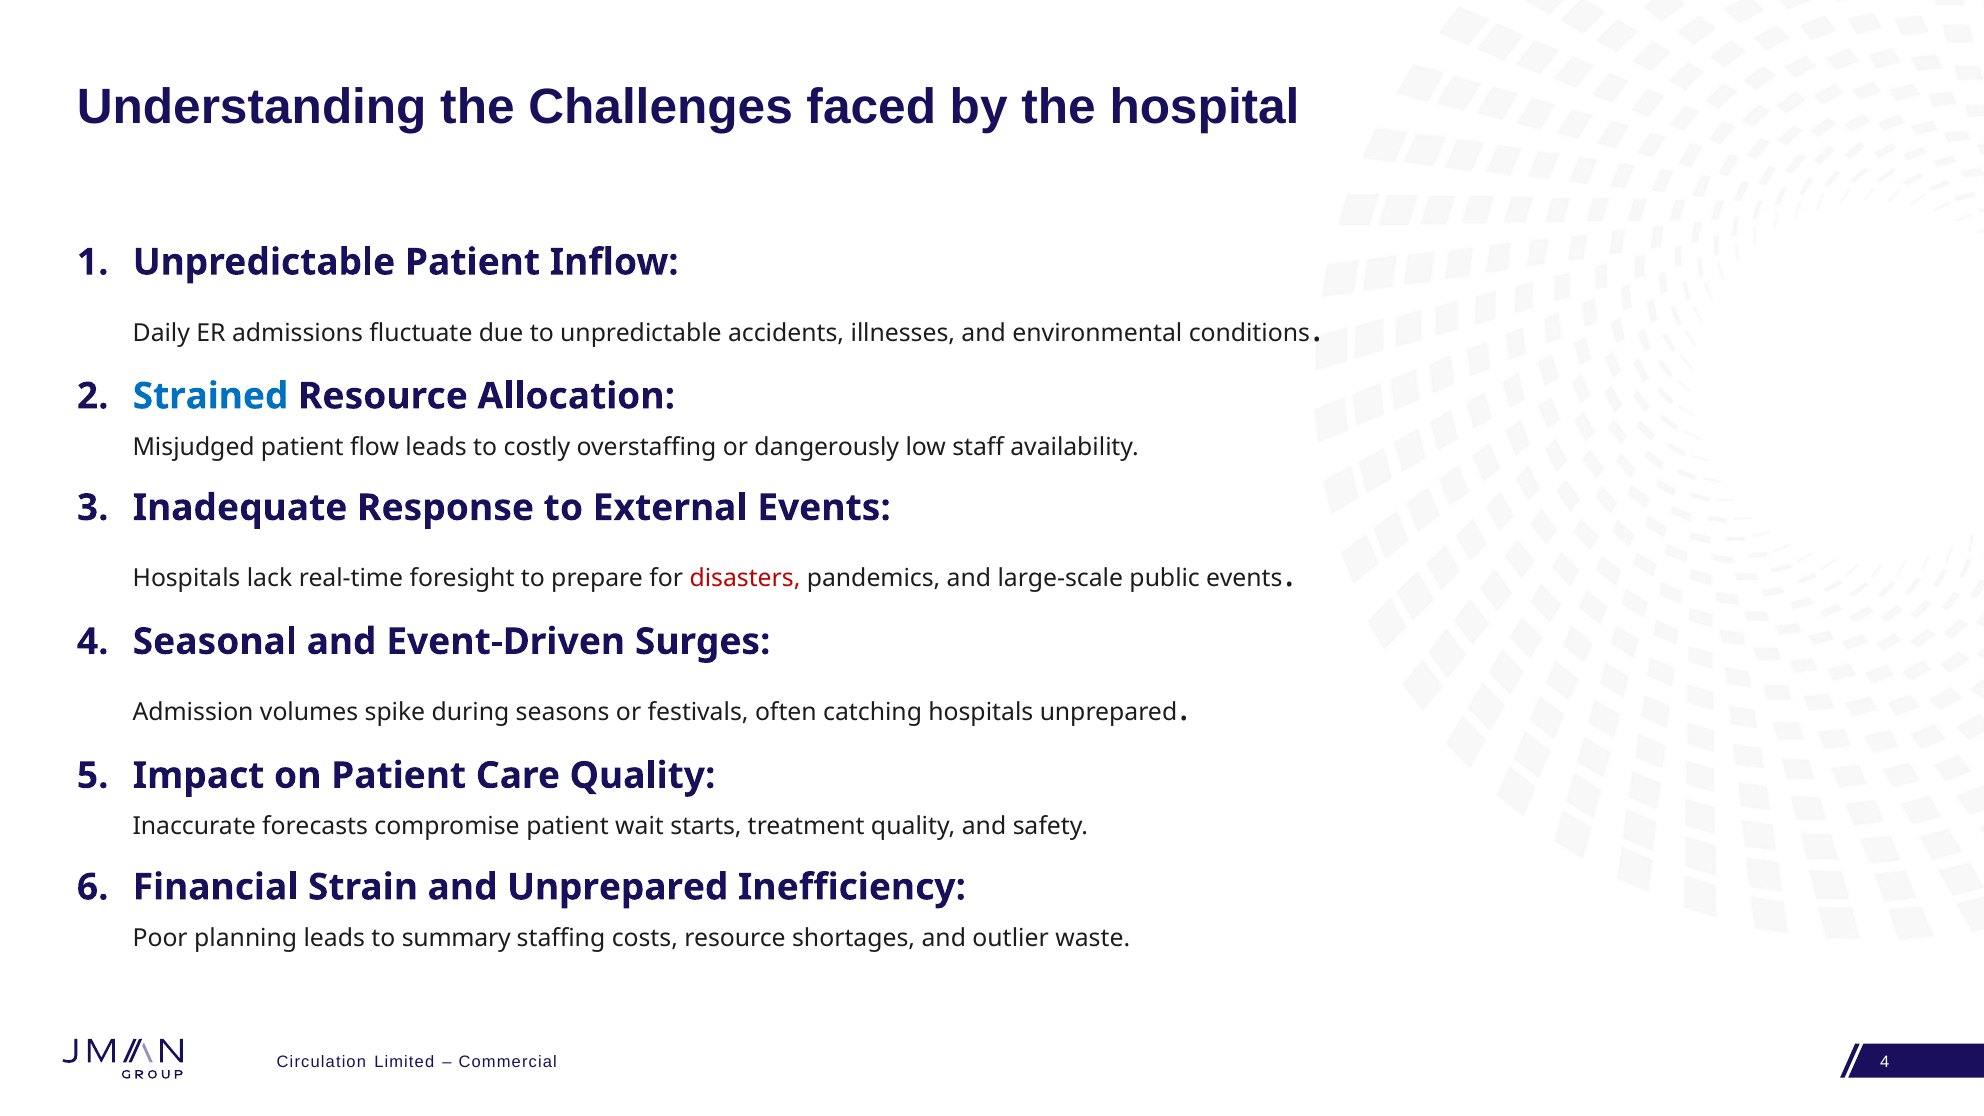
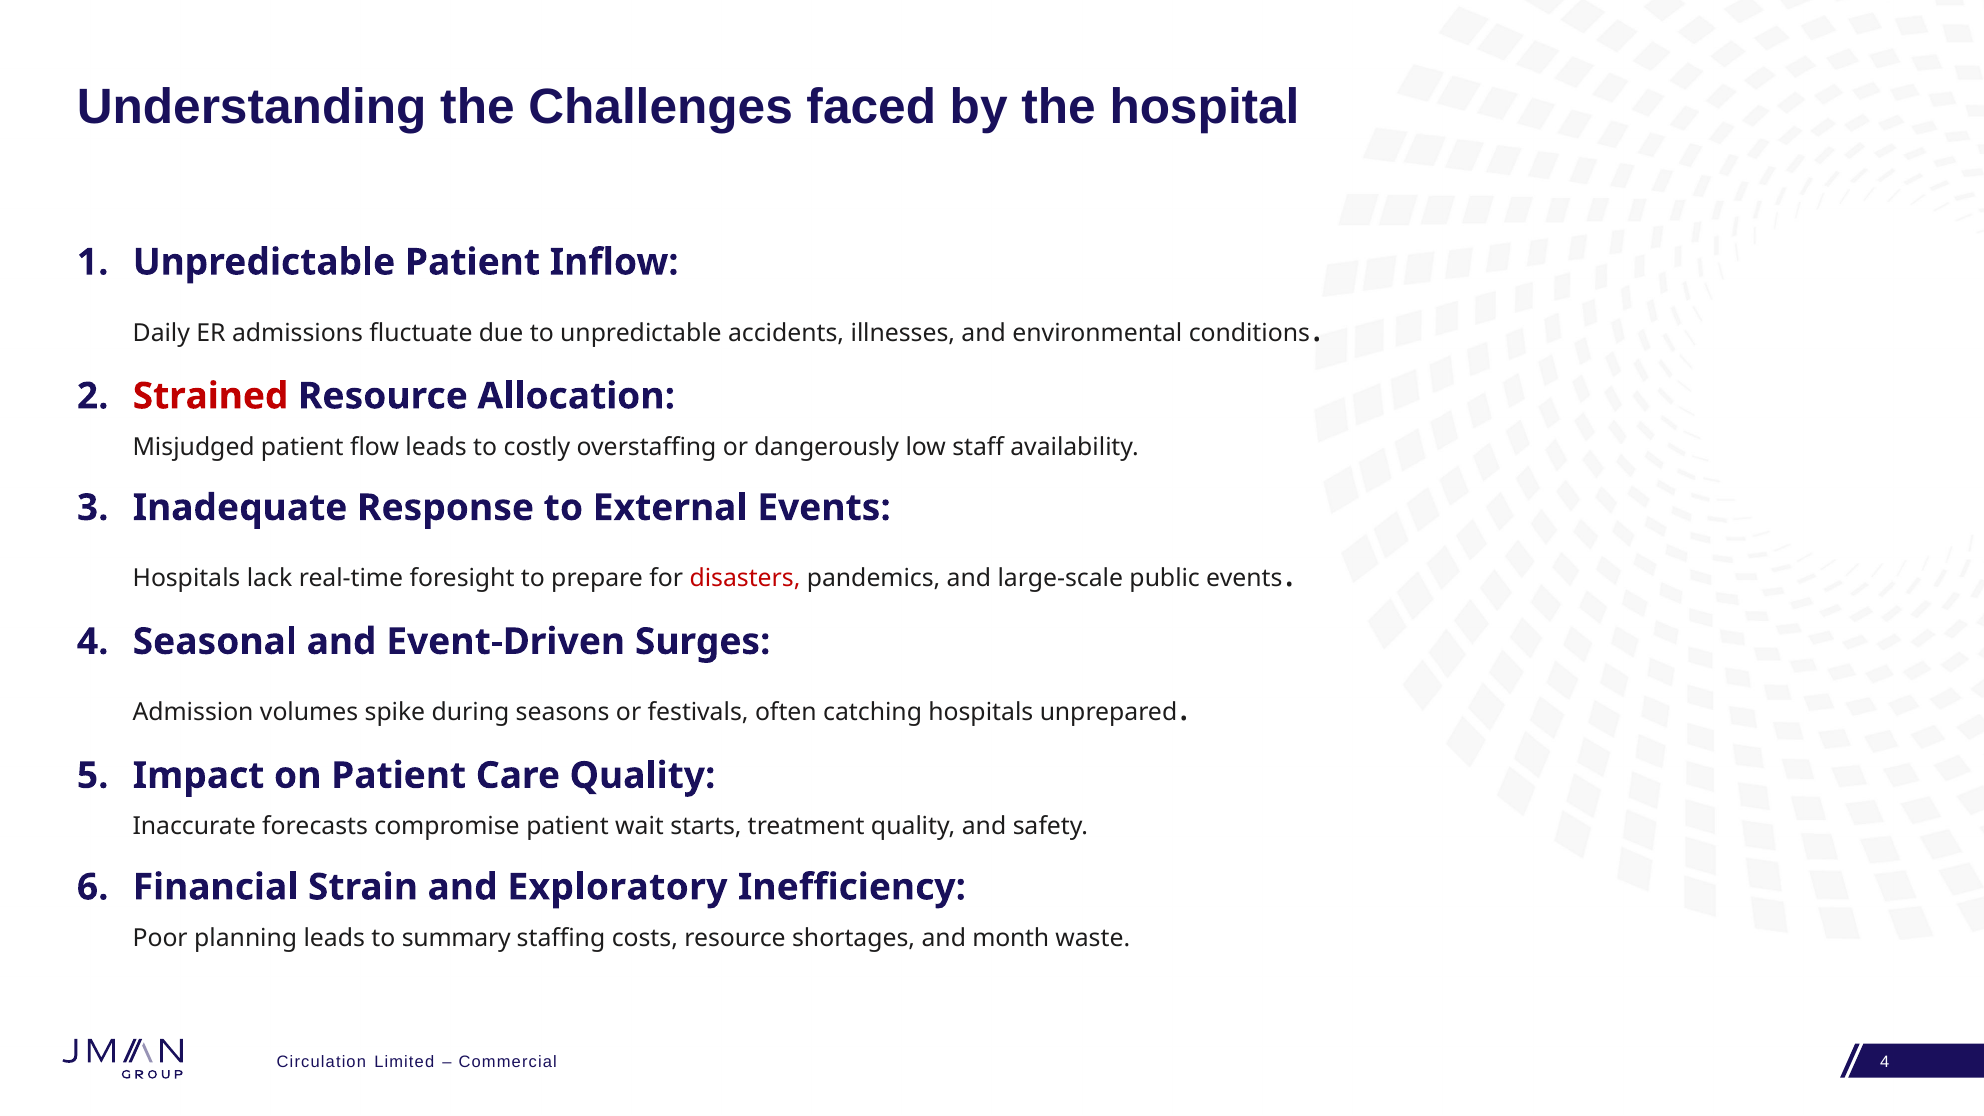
Strained colour: blue -> red
and Unprepared: Unprepared -> Exploratory
outlier: outlier -> month
